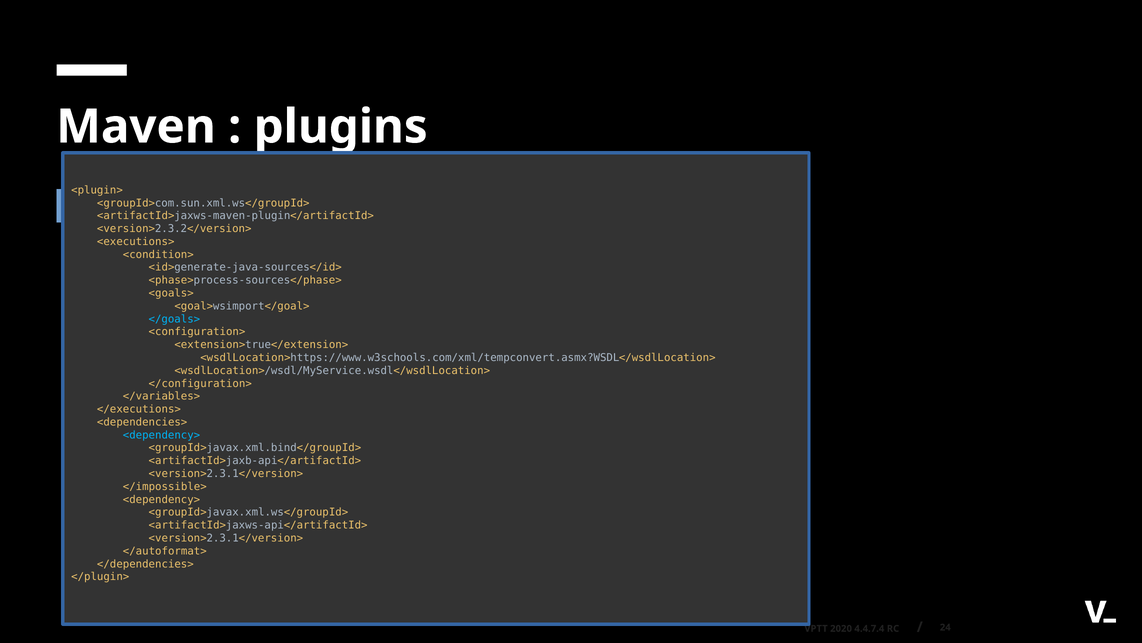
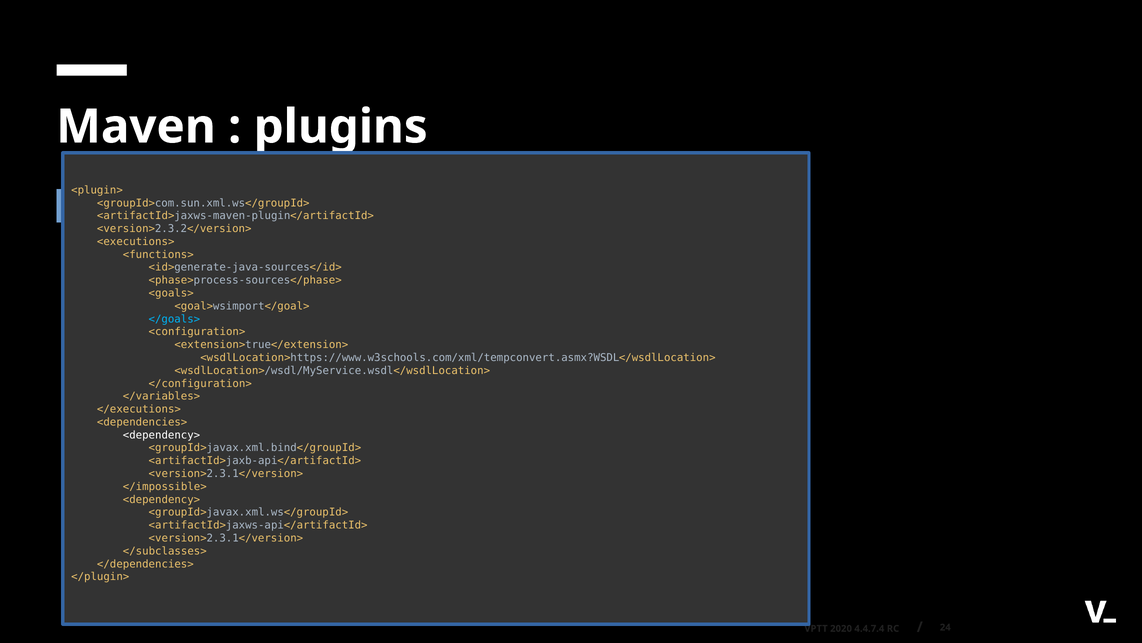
<condition>: <condition> -> <functions>
<dependency> at (162, 435) colour: light blue -> white
</autoformat>: </autoformat> -> </subclasses>
